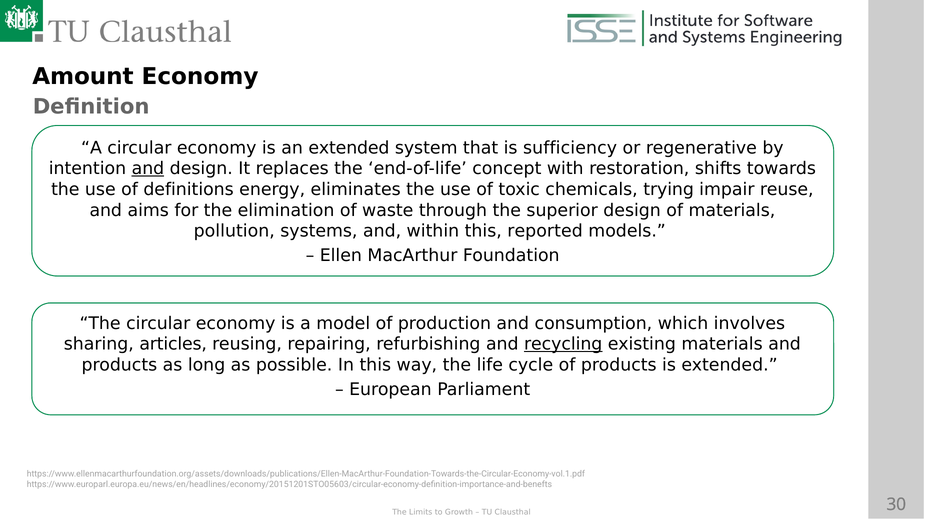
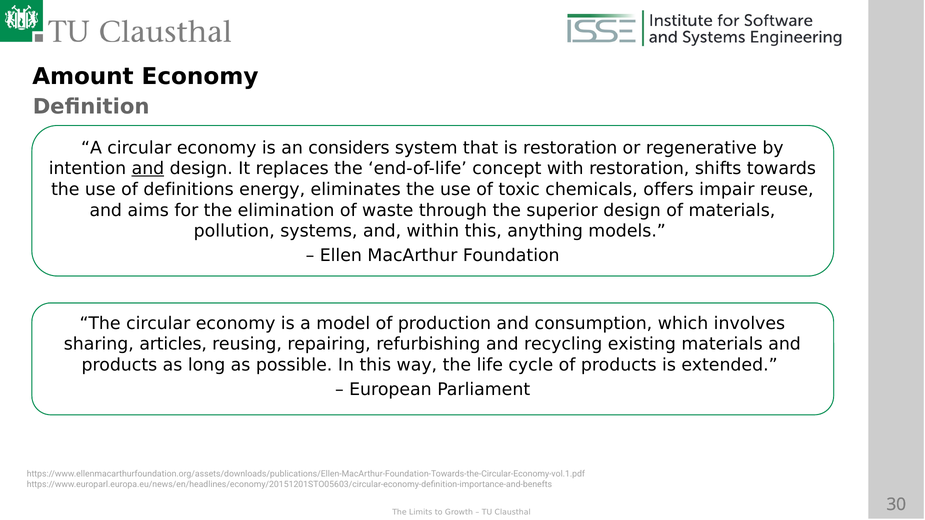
an extended: extended -> considers
is sufficiency: sufficiency -> restoration
trying: trying -> offers
reported: reported -> anything
recycling underline: present -> none
